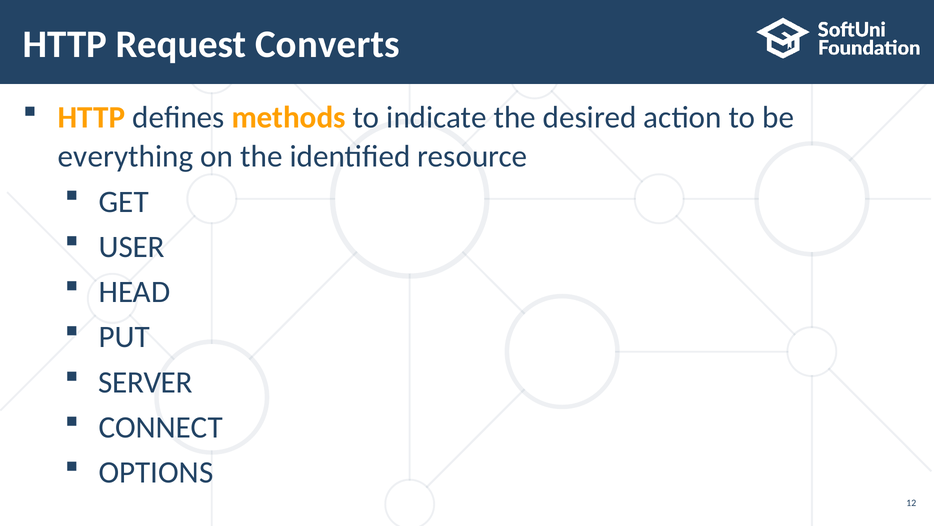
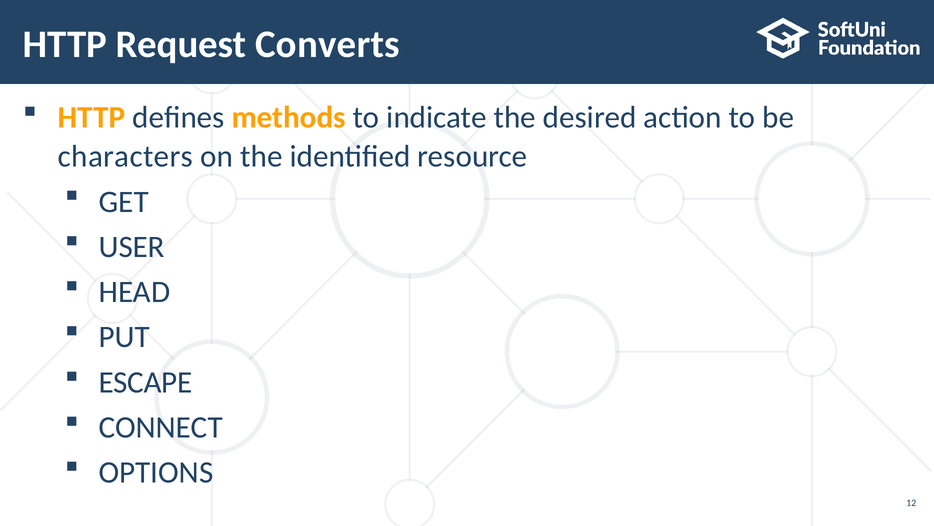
everything: everything -> characters
SERVER: SERVER -> ESCAPE
